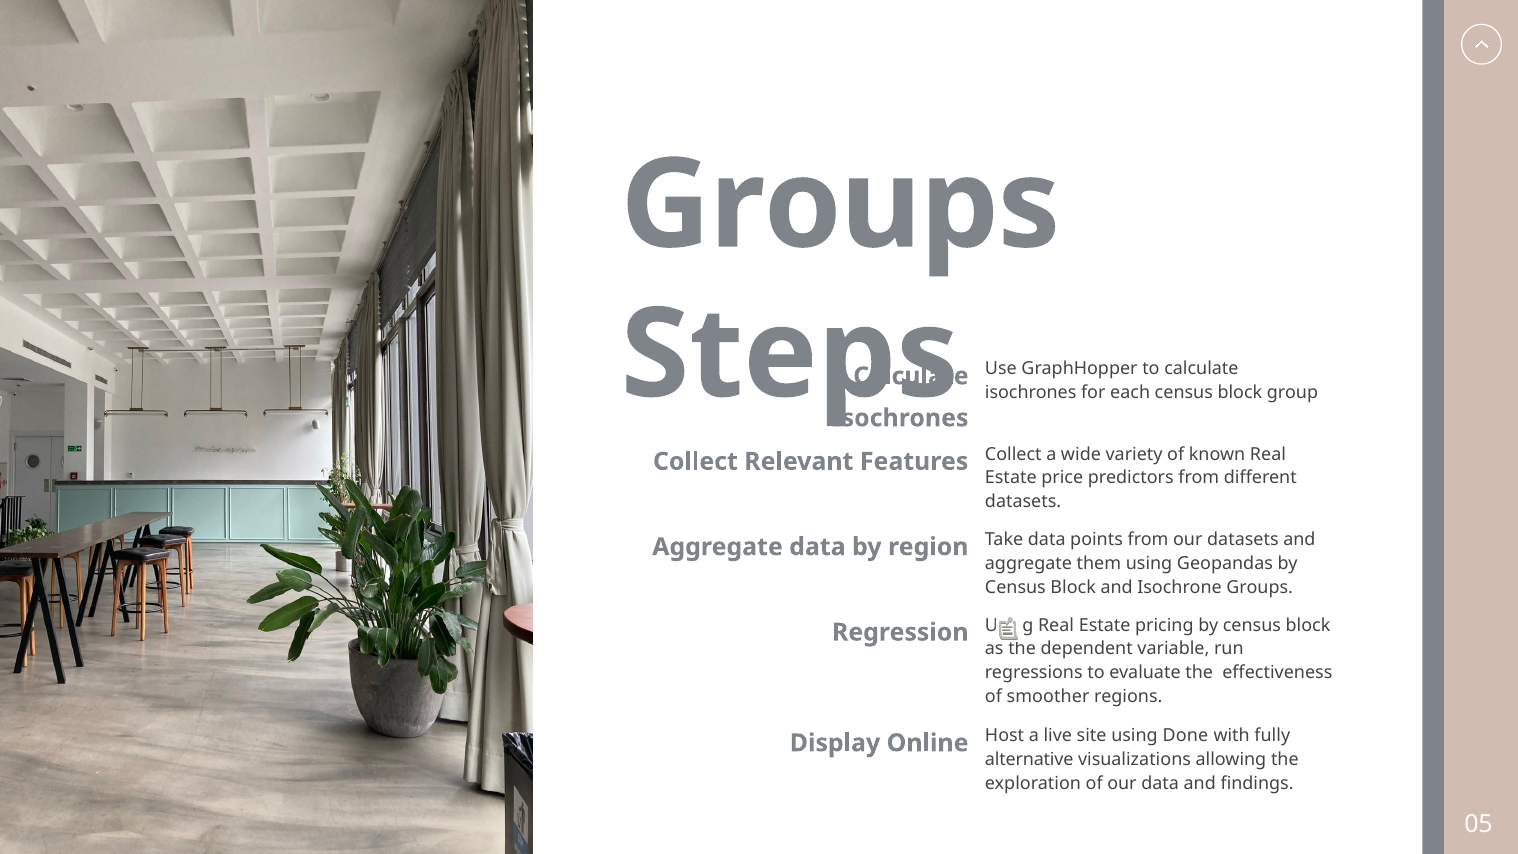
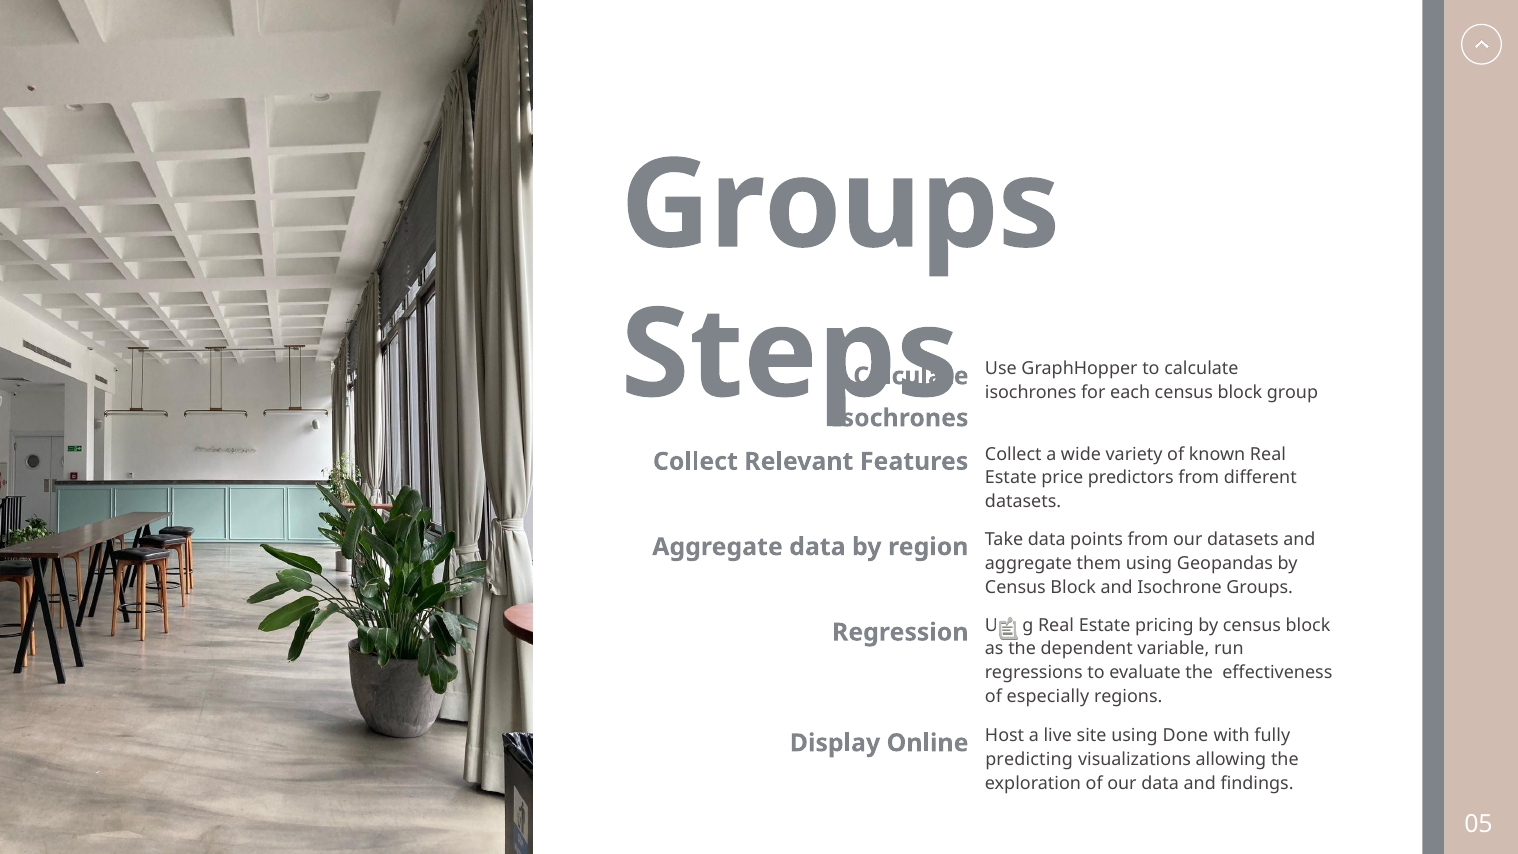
smoother: smoother -> especially
alternative: alternative -> predicting
